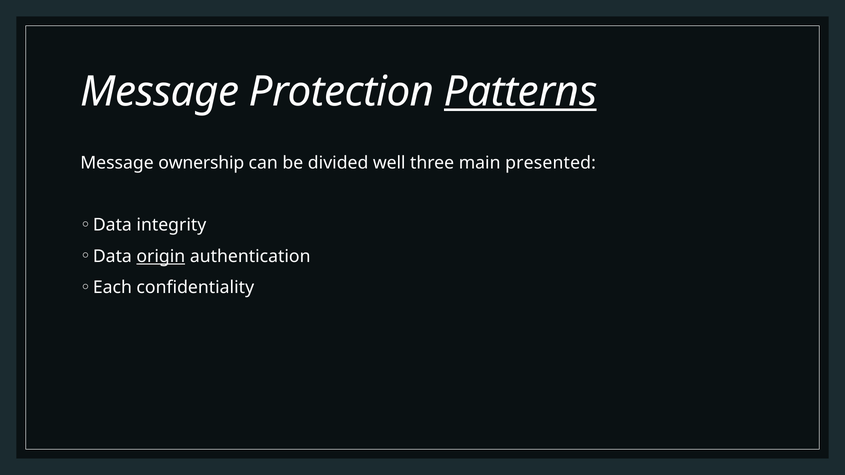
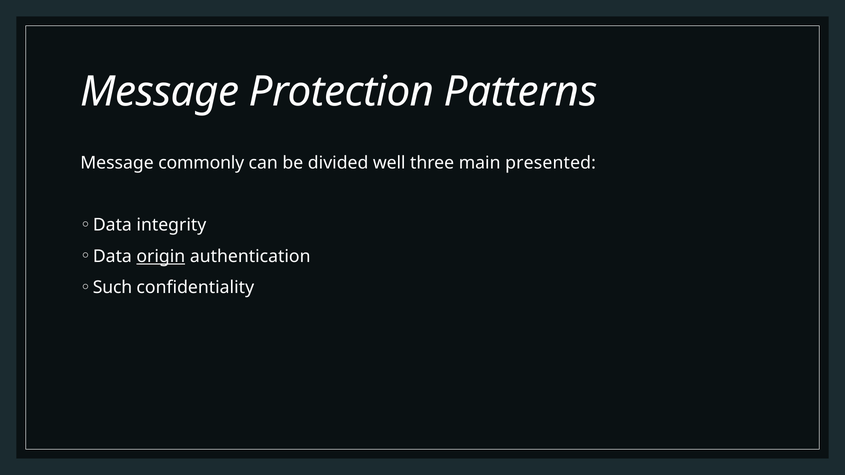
Patterns underline: present -> none
ownership: ownership -> commonly
Each: Each -> Such
